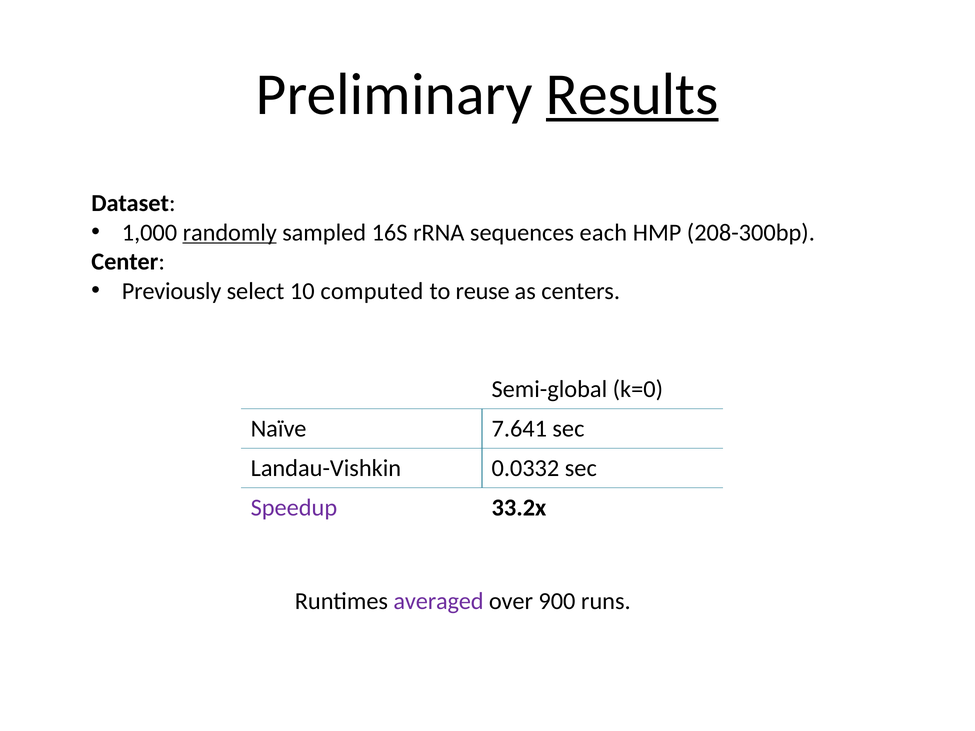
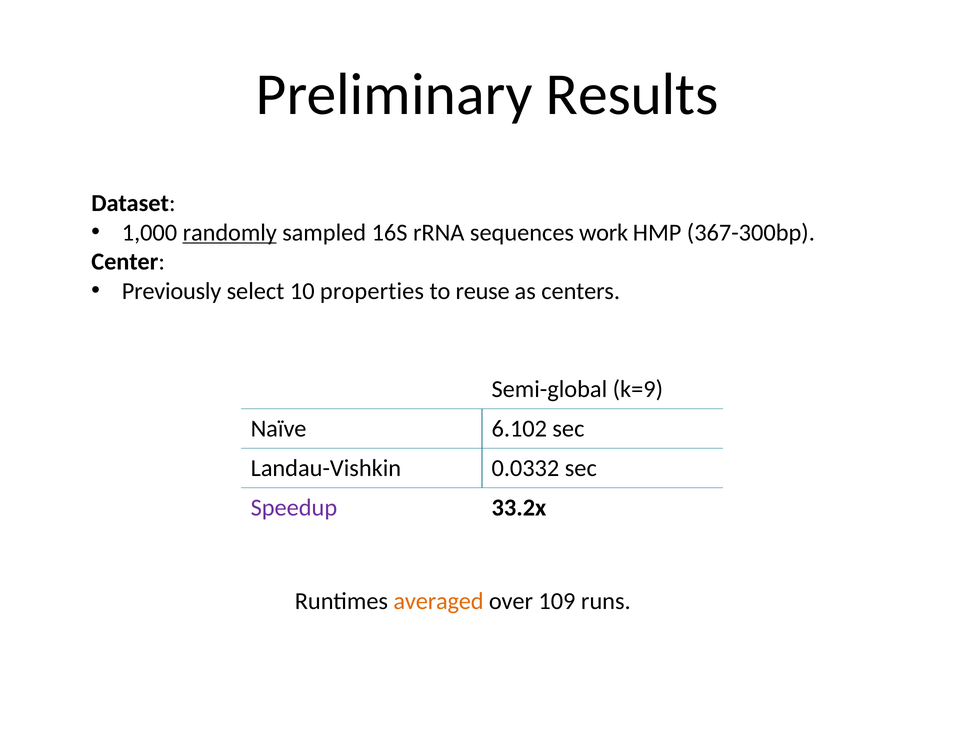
Results underline: present -> none
each: each -> work
208-300bp: 208-300bp -> 367-300bp
computed: computed -> properties
k=0: k=0 -> k=9
7.641: 7.641 -> 6.102
averaged colour: purple -> orange
900: 900 -> 109
